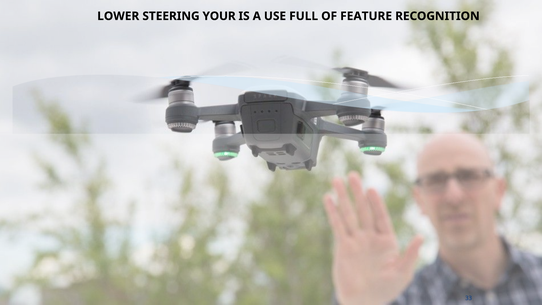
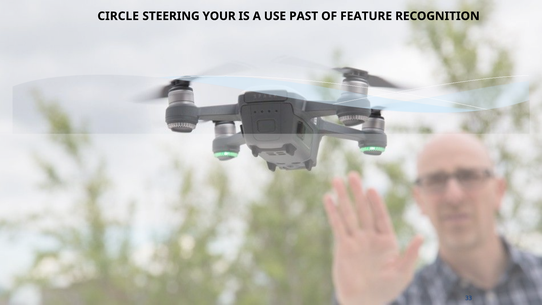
LOWER: LOWER -> CIRCLE
FULL: FULL -> PAST
